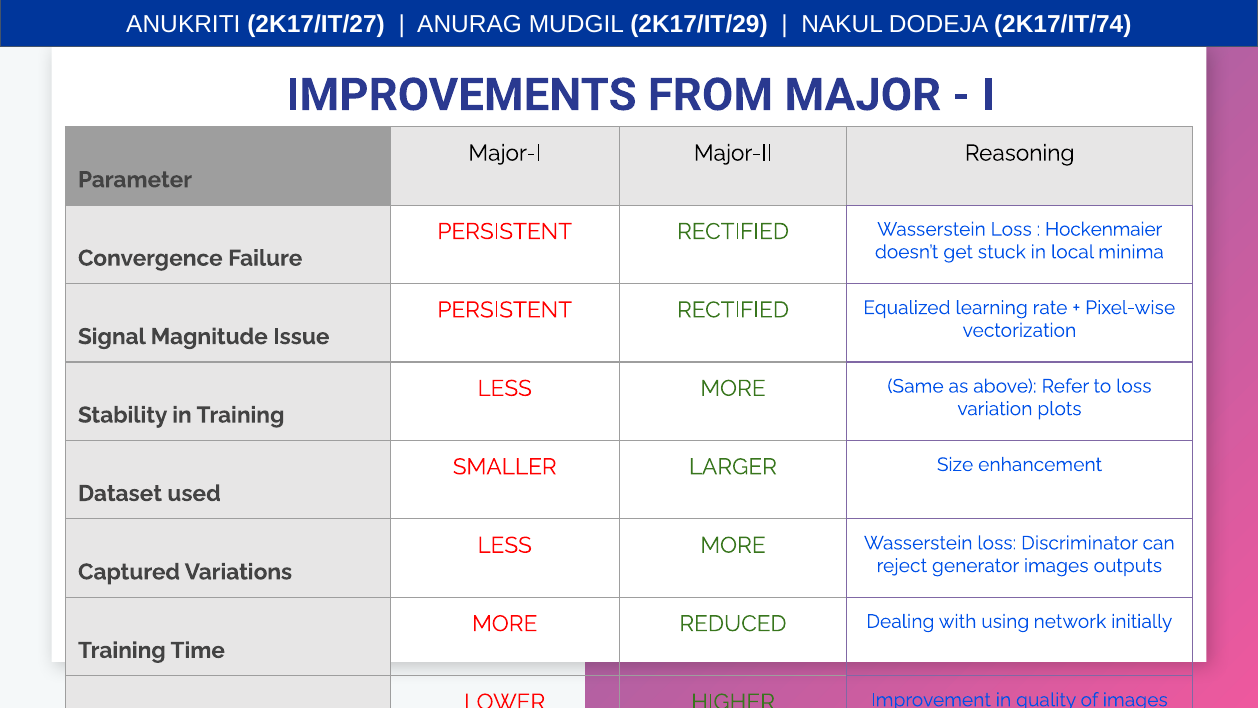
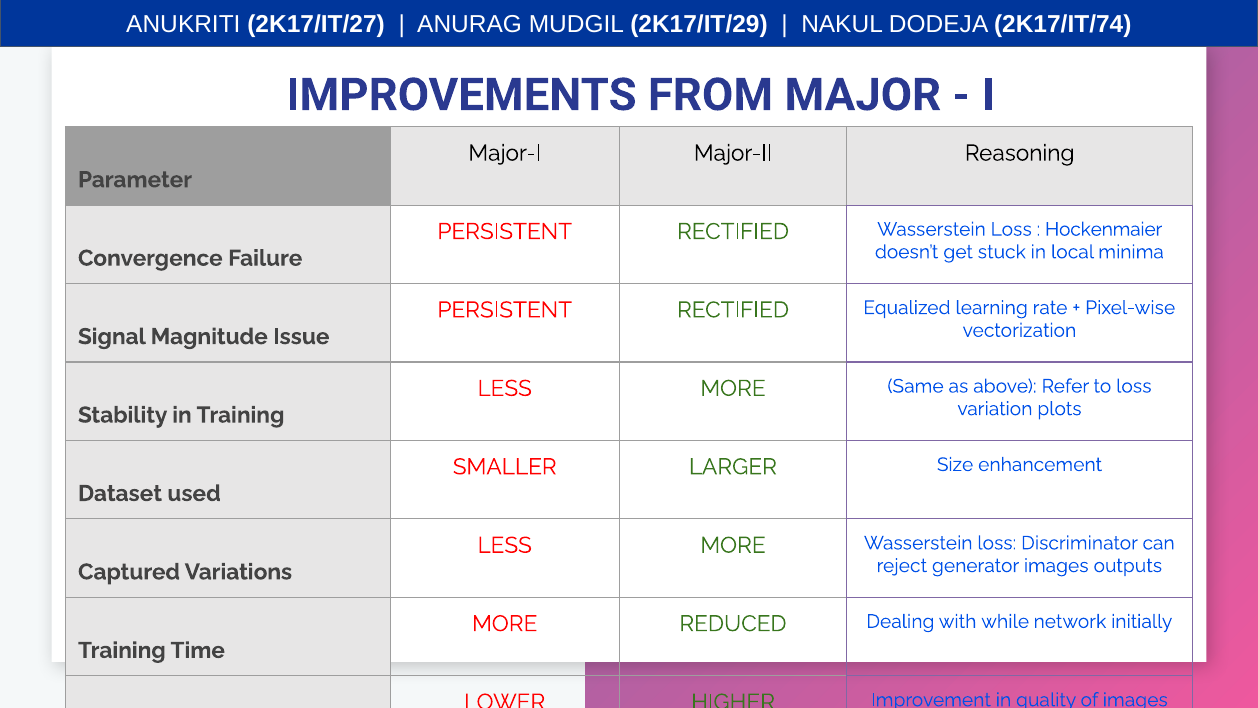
using: using -> while
